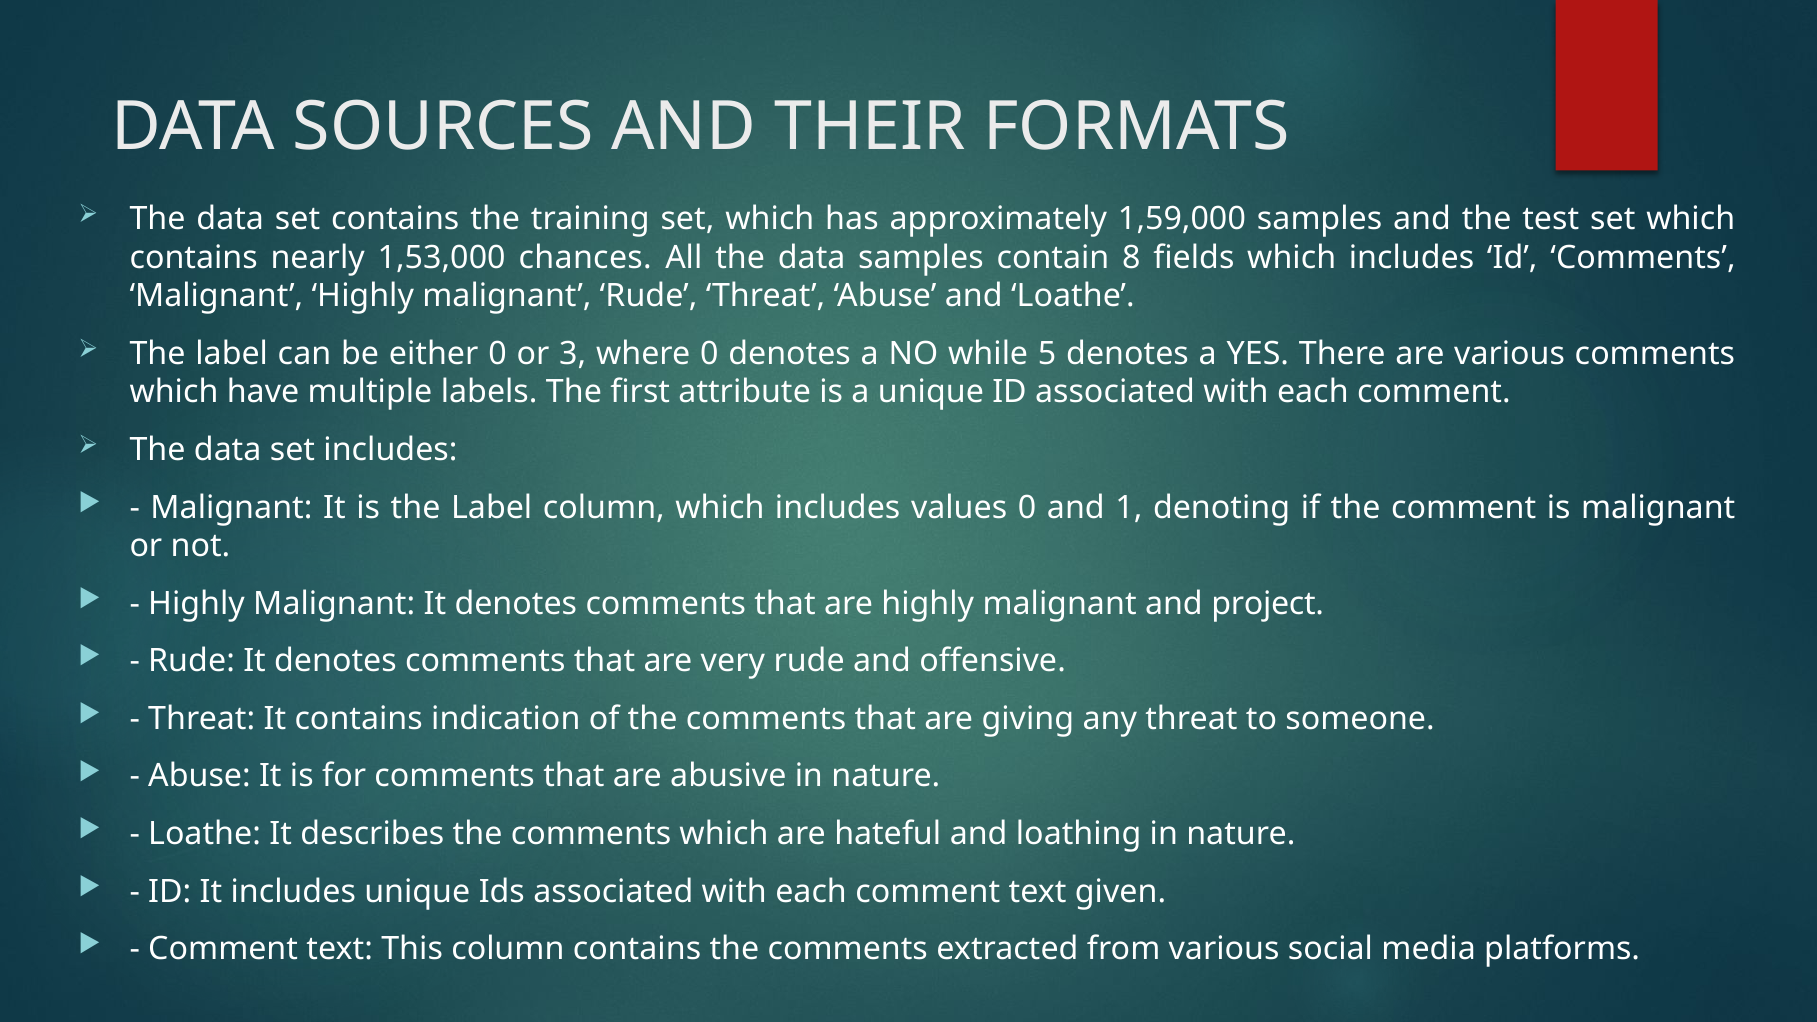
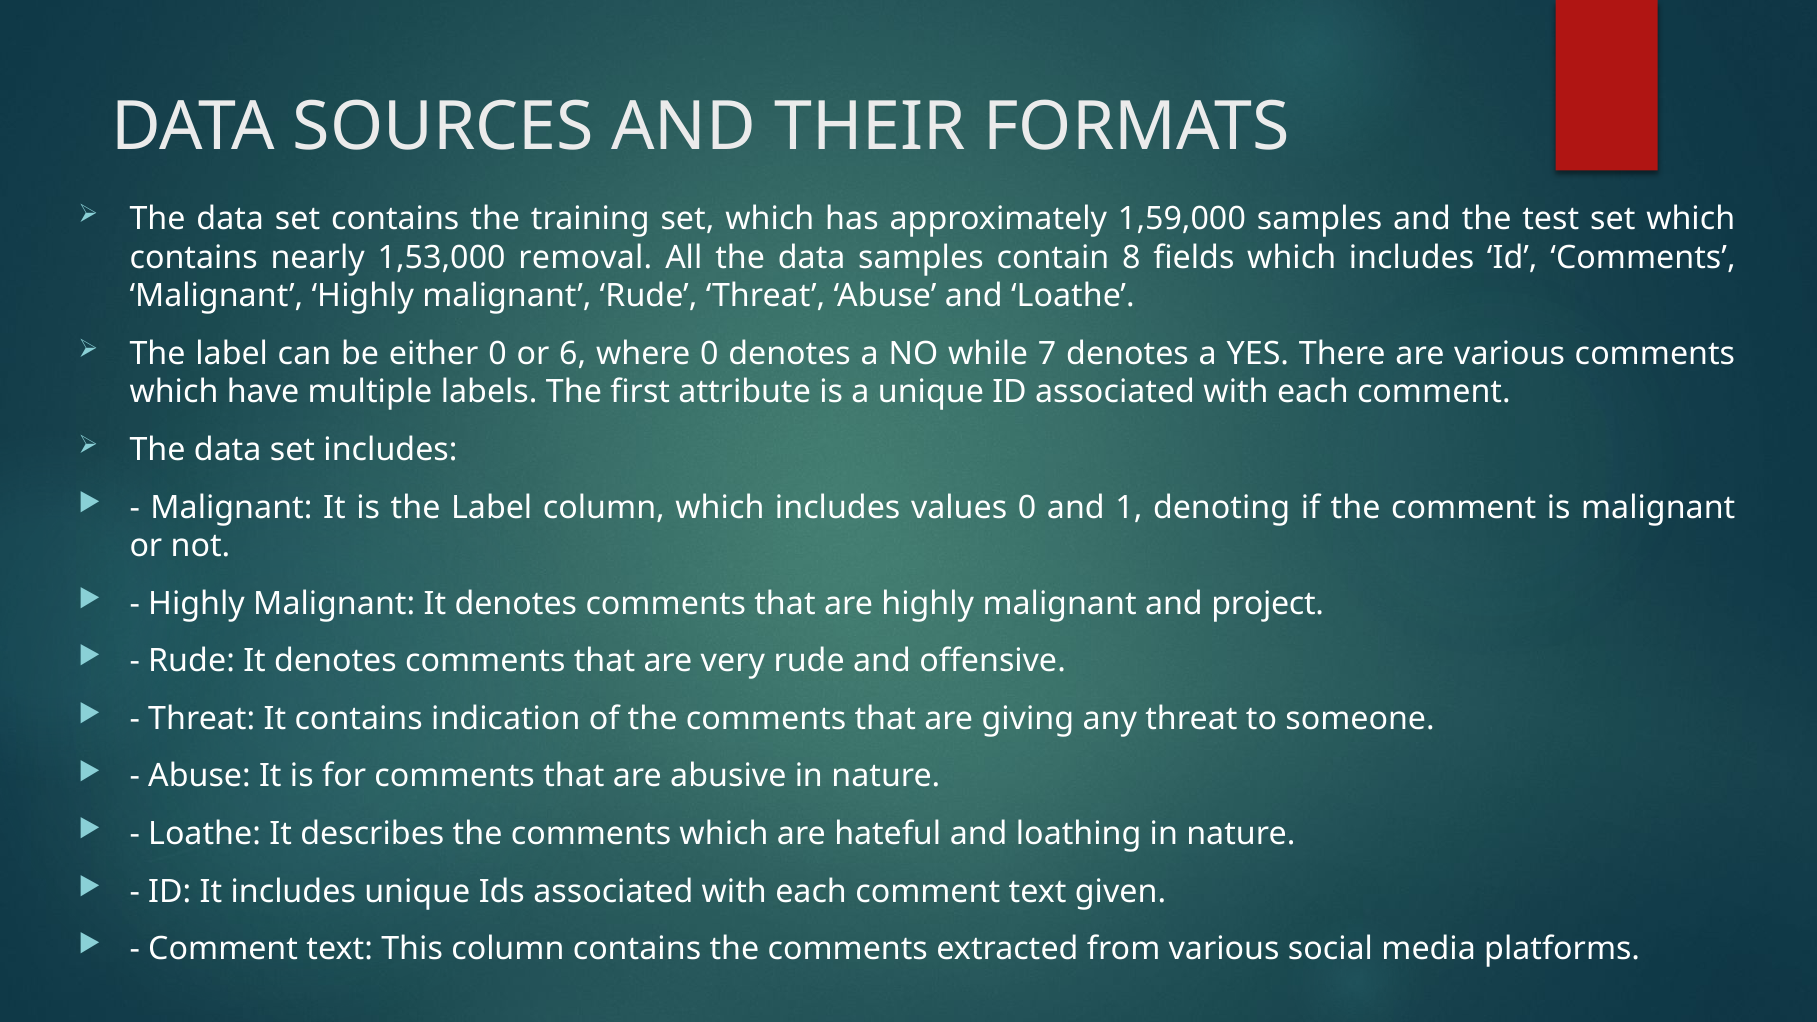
chances: chances -> removal
3: 3 -> 6
5: 5 -> 7
